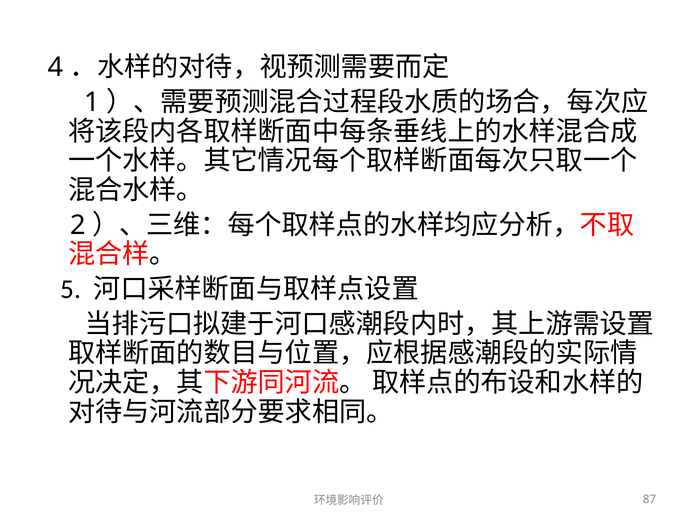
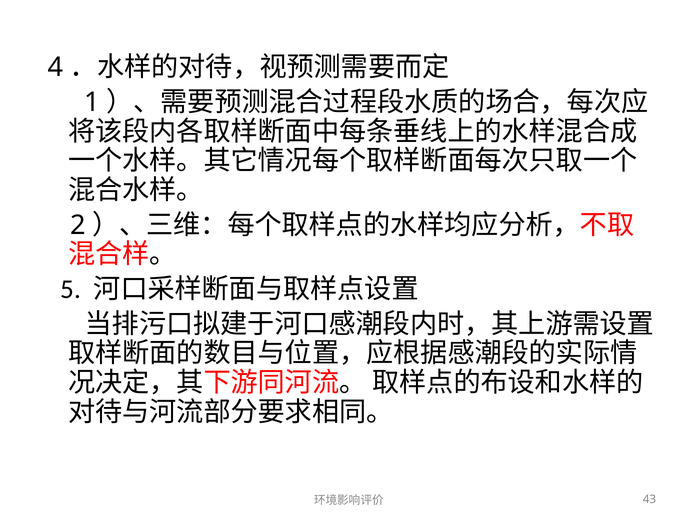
87: 87 -> 43
